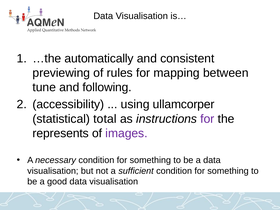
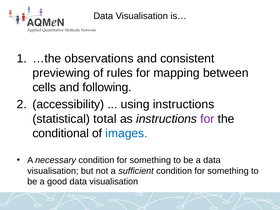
automatically: automatically -> observations
tune: tune -> cells
using ullamcorper: ullamcorper -> instructions
represents: represents -> conditional
images colour: purple -> blue
